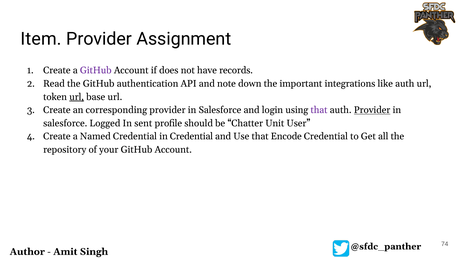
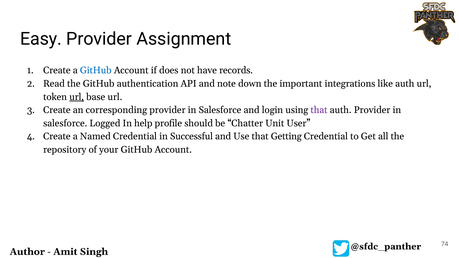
Item: Item -> Easy
GitHub at (96, 71) colour: purple -> blue
Provider at (372, 110) underline: present -> none
sent: sent -> help
in Credential: Credential -> Successful
Encode: Encode -> Getting
